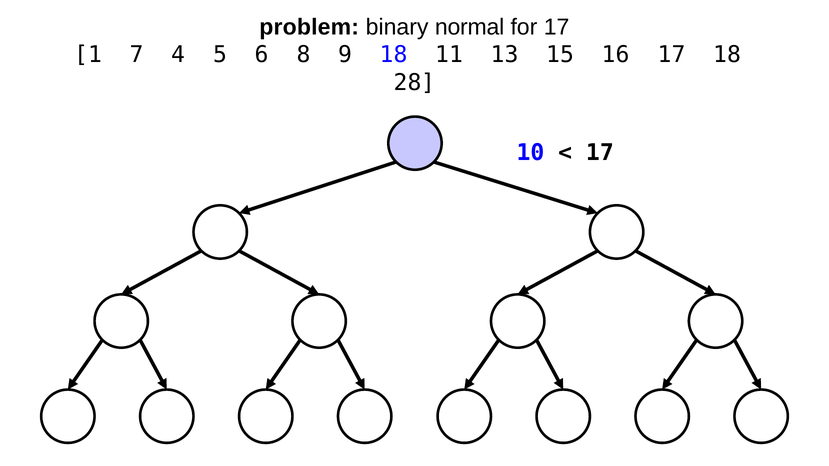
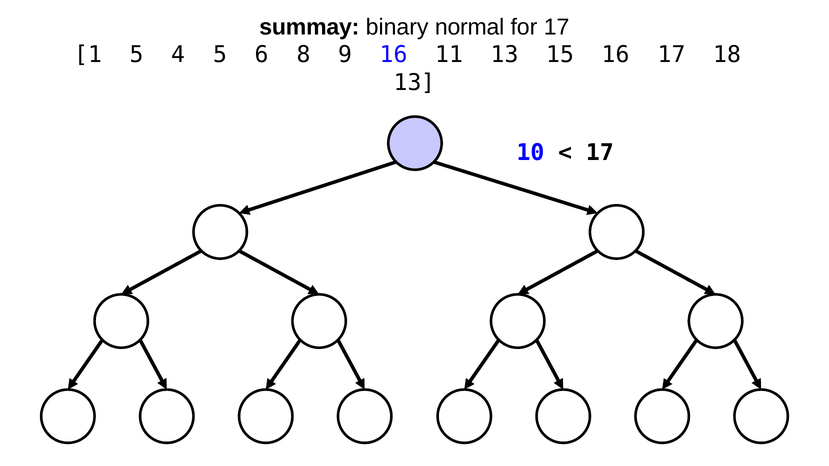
problem: problem -> summay
7 at (137, 55): 7 -> 5
9 18: 18 -> 16
28 at (415, 83): 28 -> 13
